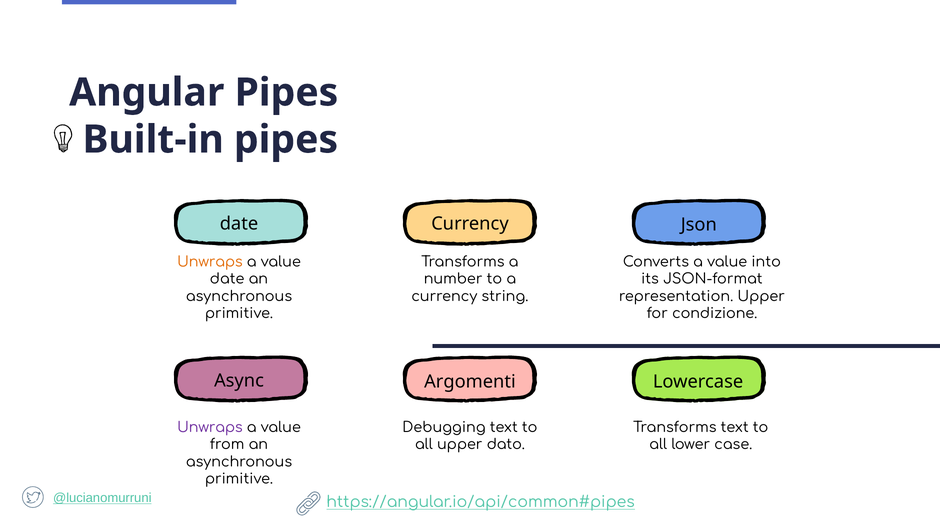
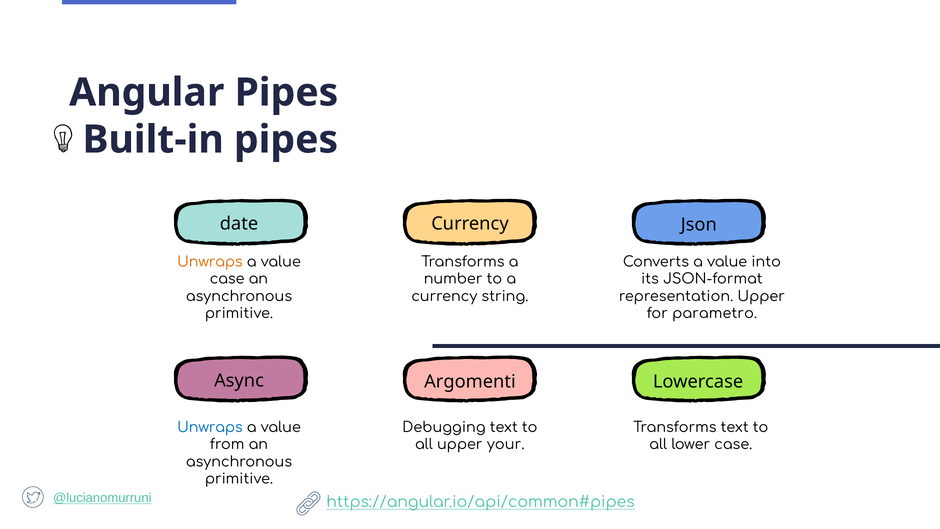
date at (227, 279): date -> case
condizione: condizione -> parametro
Unwraps at (210, 427) colour: purple -> blue
dato: dato -> your
